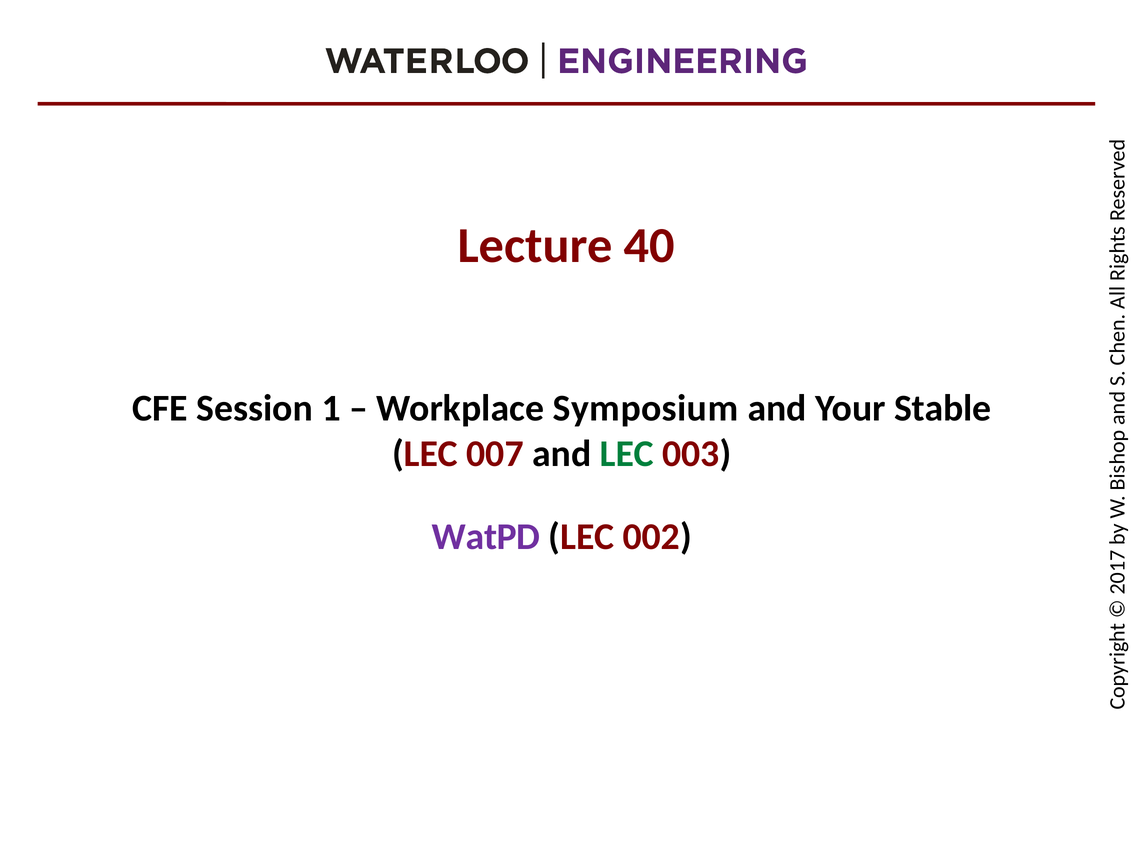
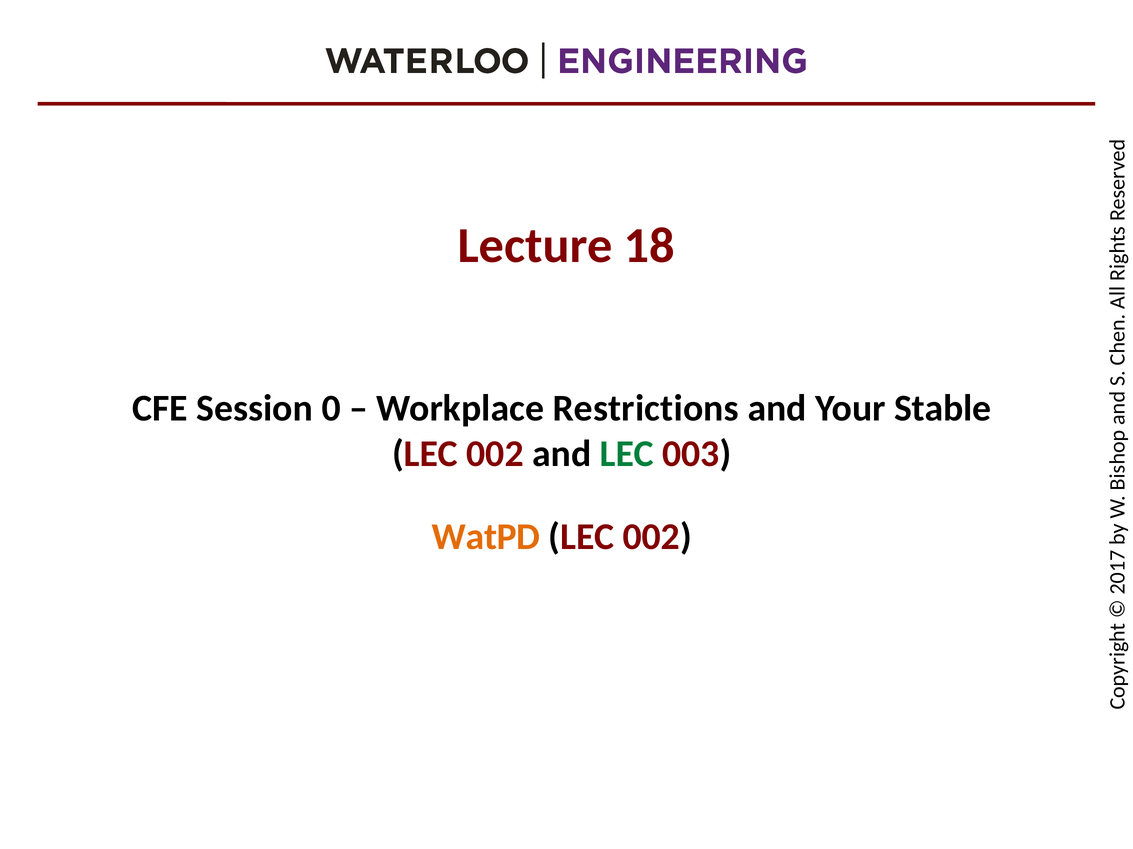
40: 40 -> 18
Session 1: 1 -> 0
Symposium: Symposium -> Restrictions
007 at (495, 454): 007 -> 002
WatPD colour: purple -> orange
